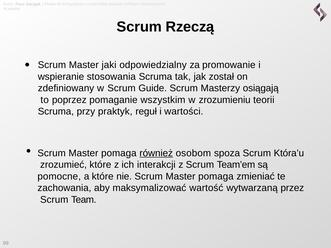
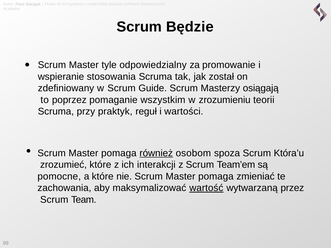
Rzeczą: Rzeczą -> Będzie
jaki: jaki -> tyle
wartość underline: none -> present
